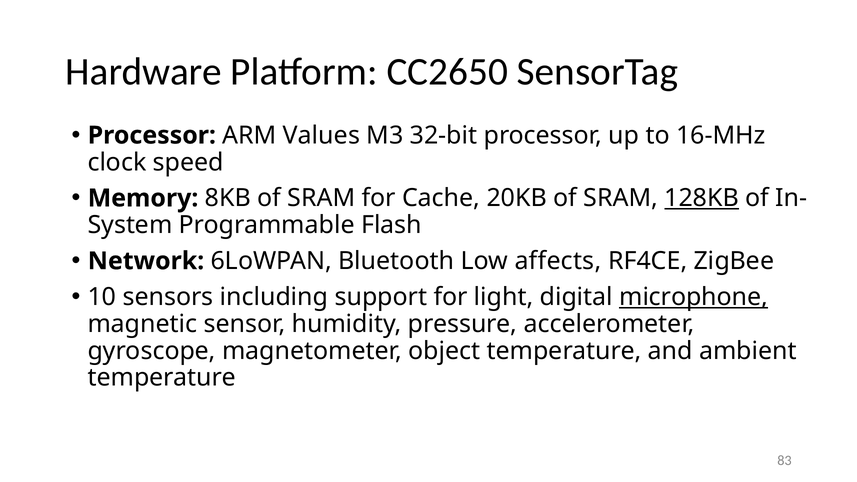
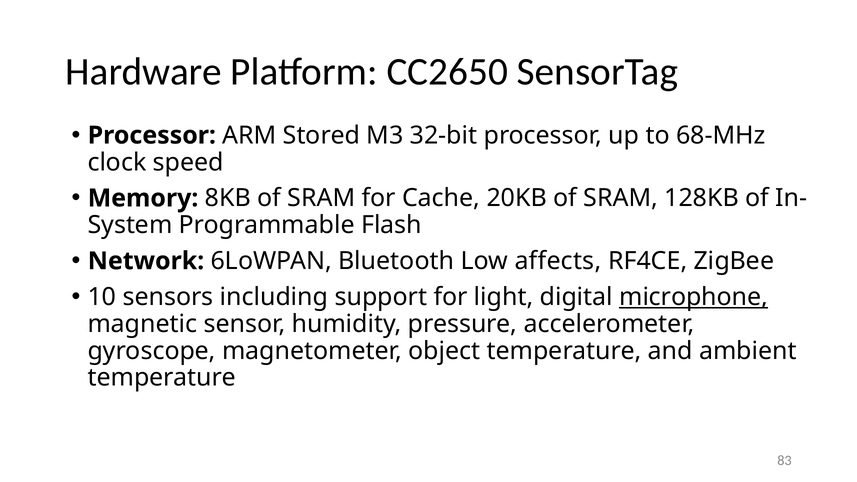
Values: Values -> Stored
16-MHz: 16-MHz -> 68-MHz
128KB underline: present -> none
